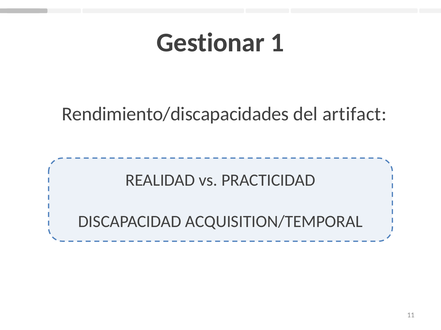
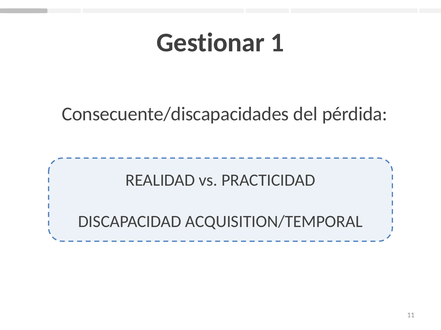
Rendimiento/discapacidades: Rendimiento/discapacidades -> Consecuente/discapacidades
artifact: artifact -> pérdida
